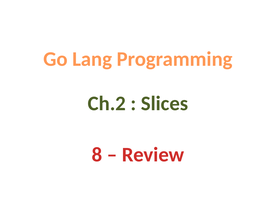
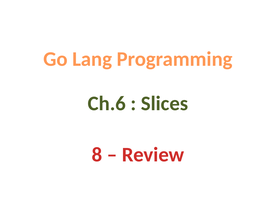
Ch.2: Ch.2 -> Ch.6
